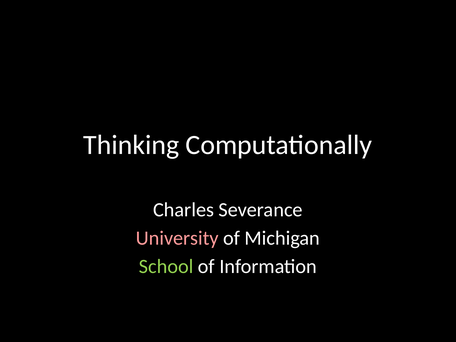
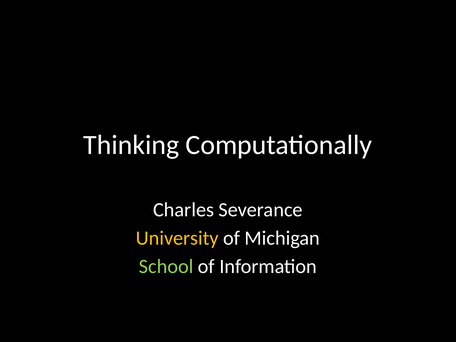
University colour: pink -> yellow
